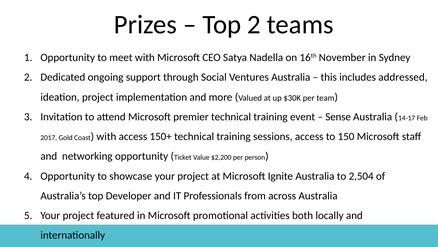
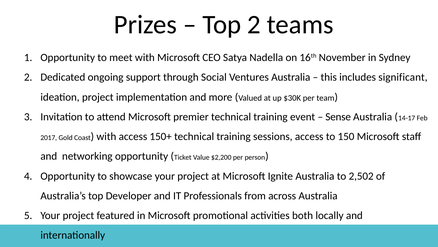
addressed: addressed -> significant
2,504: 2,504 -> 2,502
